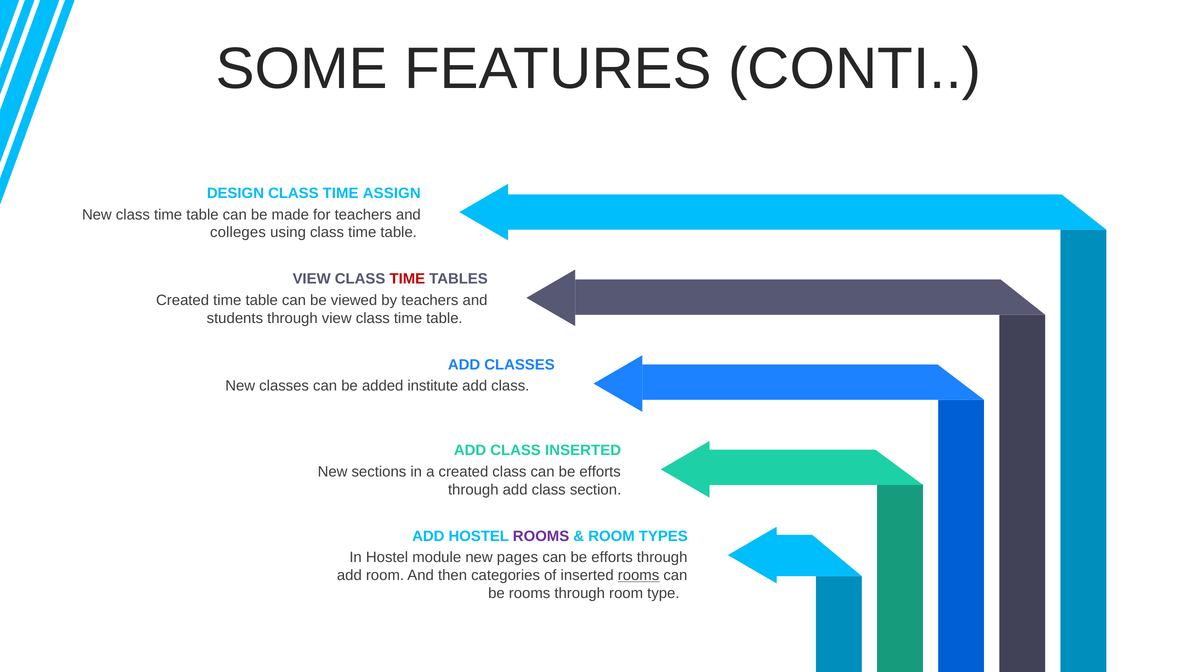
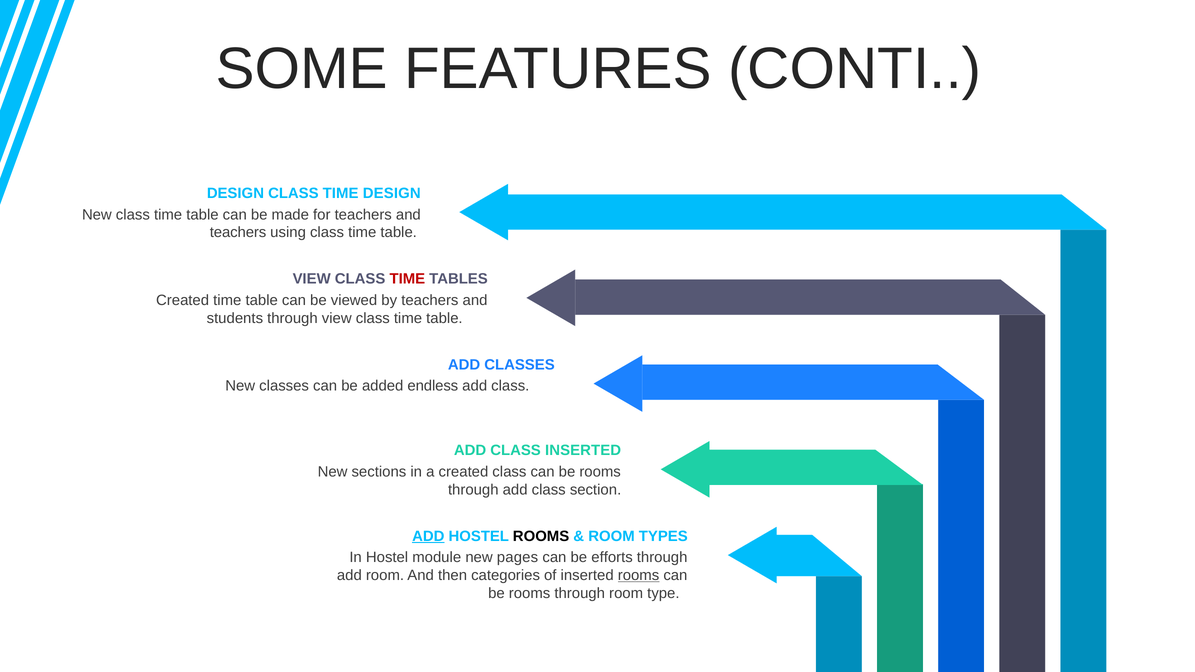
TIME ASSIGN: ASSIGN -> DESIGN
colleges at (238, 233): colleges -> teachers
institute: institute -> endless
class can be efforts: efforts -> rooms
ADD at (428, 536) underline: none -> present
ROOMS at (541, 536) colour: purple -> black
